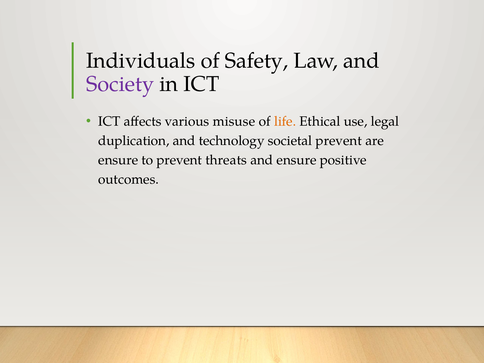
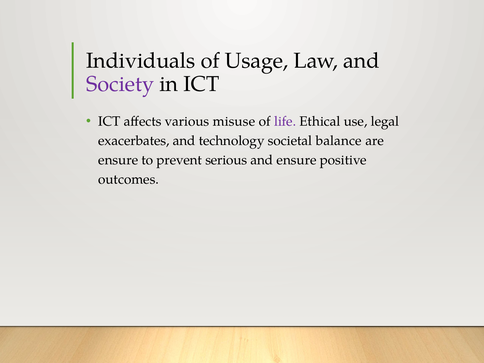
Safety: Safety -> Usage
life colour: orange -> purple
duplication: duplication -> exacerbates
societal prevent: prevent -> balance
threats: threats -> serious
